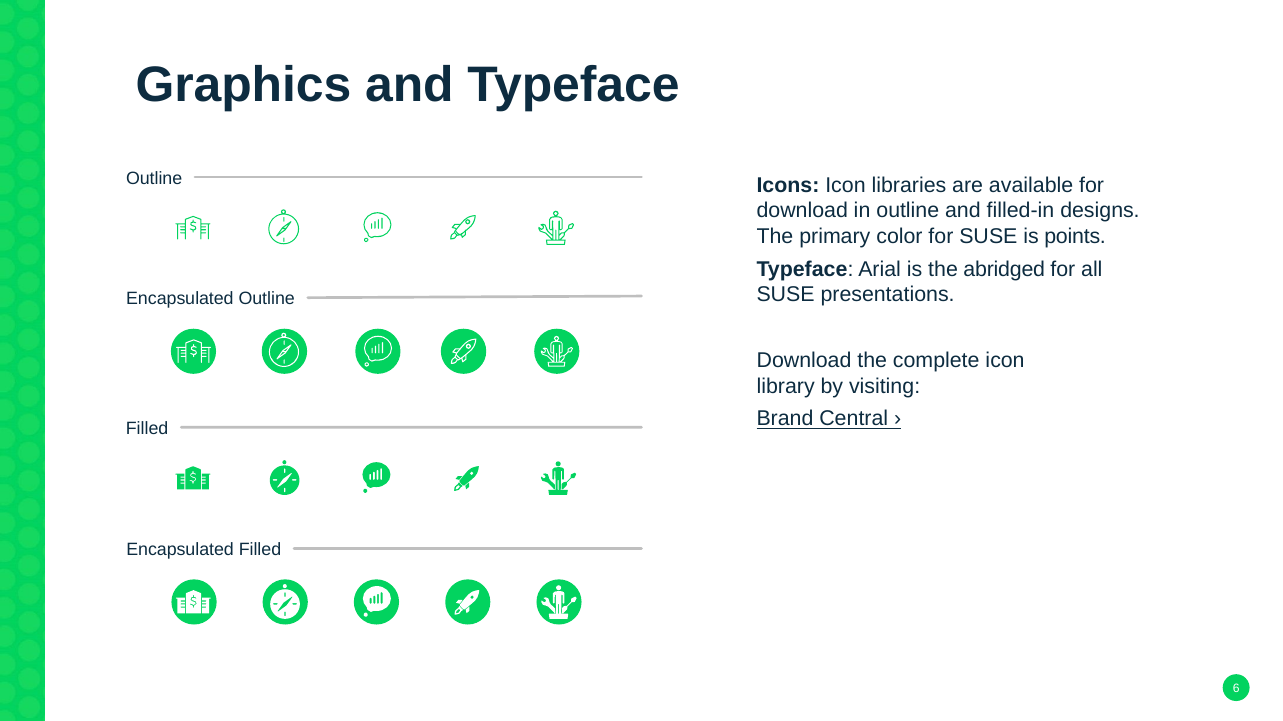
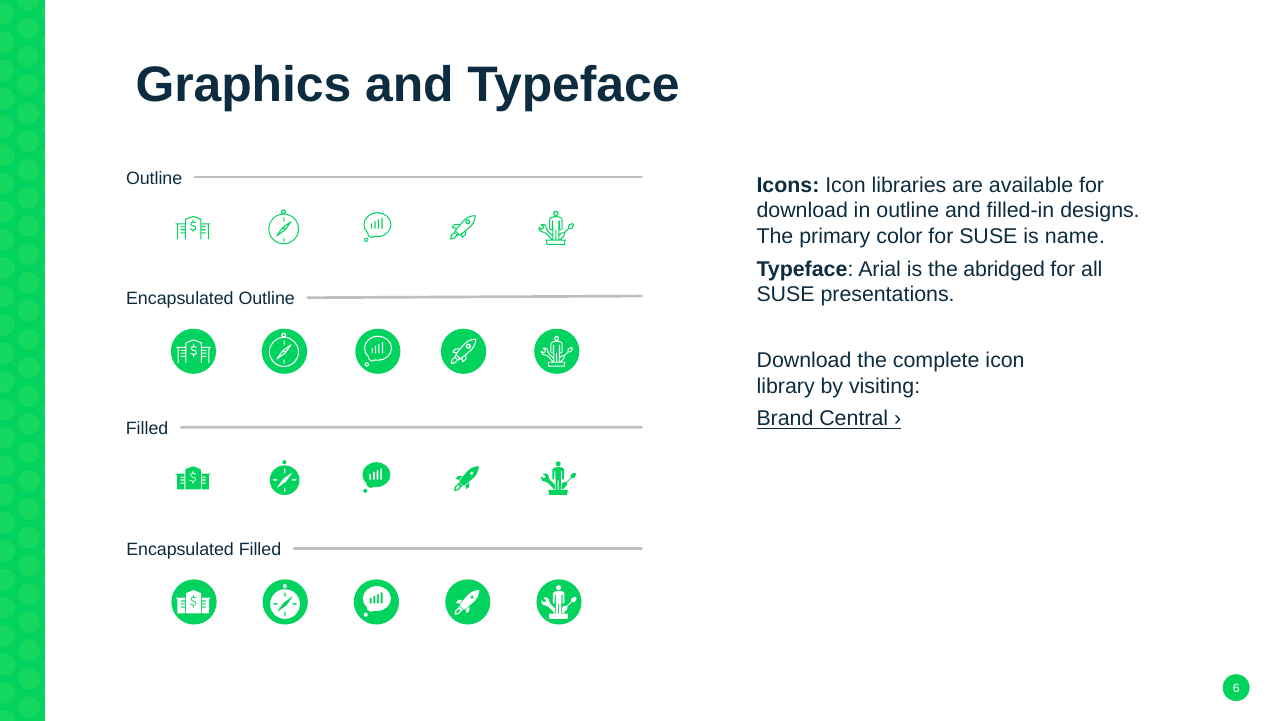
points: points -> name
